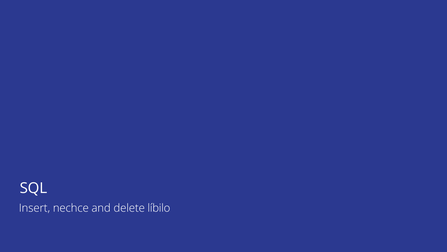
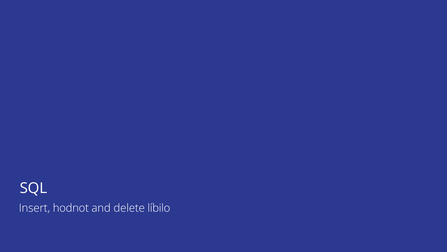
nechce: nechce -> hodnot
